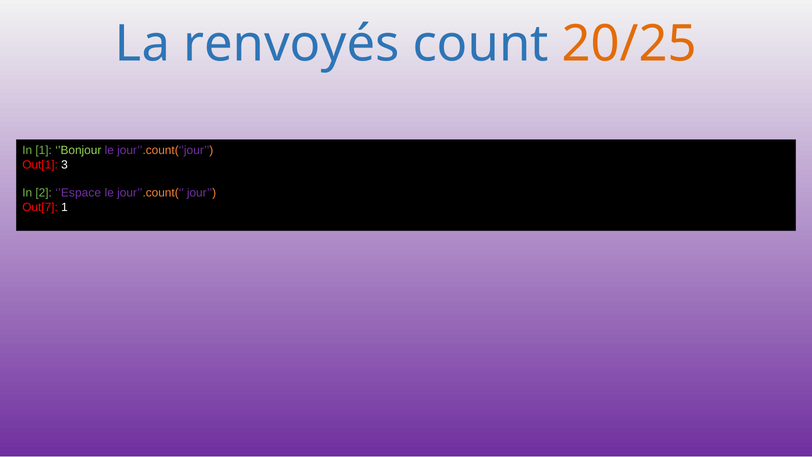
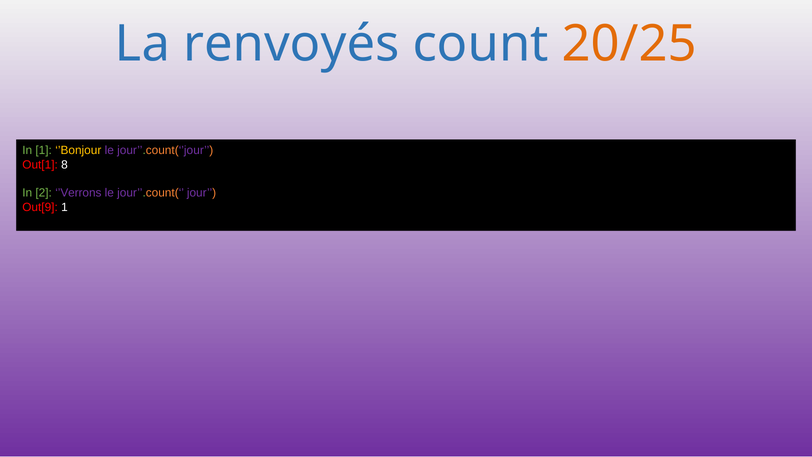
’Bonjour colour: light green -> yellow
3: 3 -> 8
’Espace: ’Espace -> ’Verrons
Out[7: Out[7 -> Out[9
